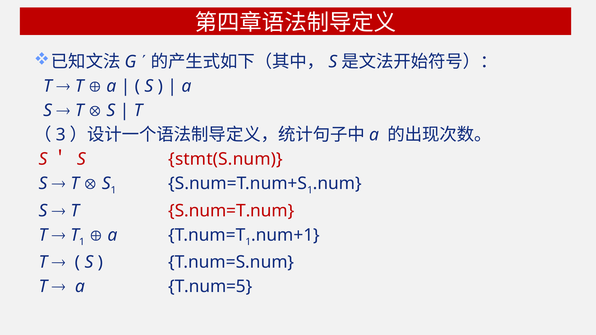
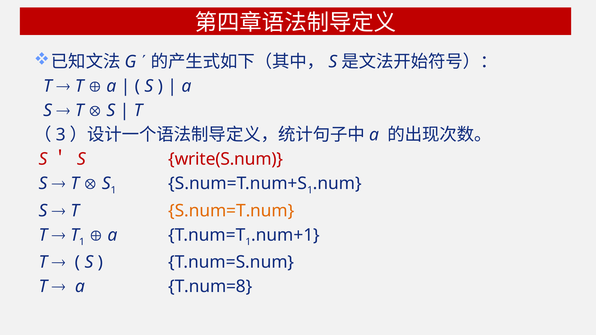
stmt(S.num: stmt(S.num -> write(S.num
S.num=T.num colour: red -> orange
T.num=5: T.num=5 -> T.num=8
